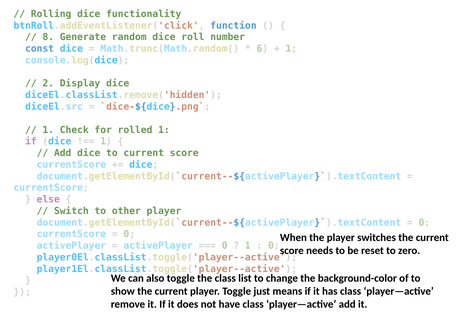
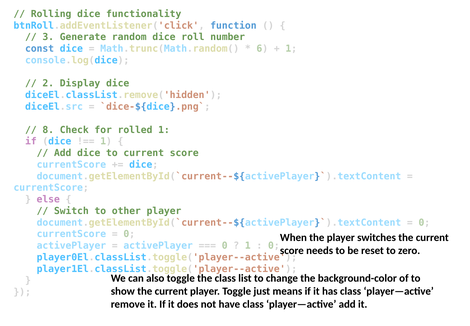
8: 8 -> 3
1 at (48, 130): 1 -> 8
